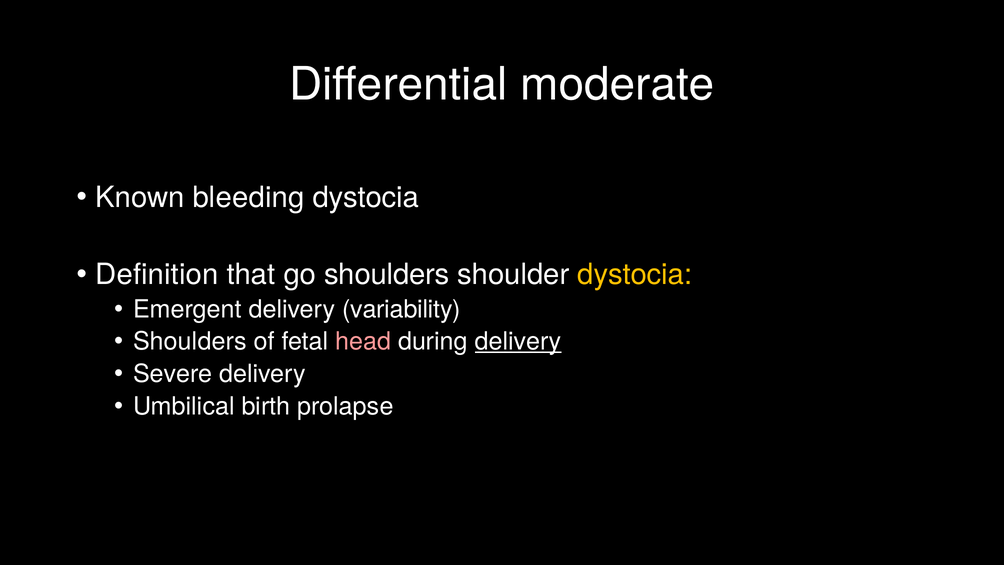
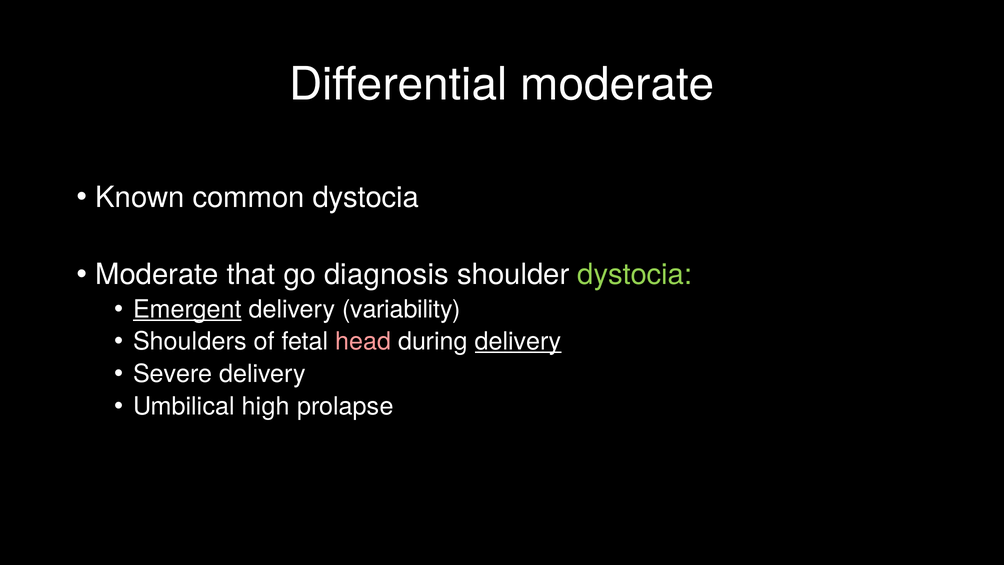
bleeding: bleeding -> common
Definition at (157, 275): Definition -> Moderate
go shoulders: shoulders -> diagnosis
dystocia at (635, 275) colour: yellow -> light green
Emergent underline: none -> present
birth: birth -> high
